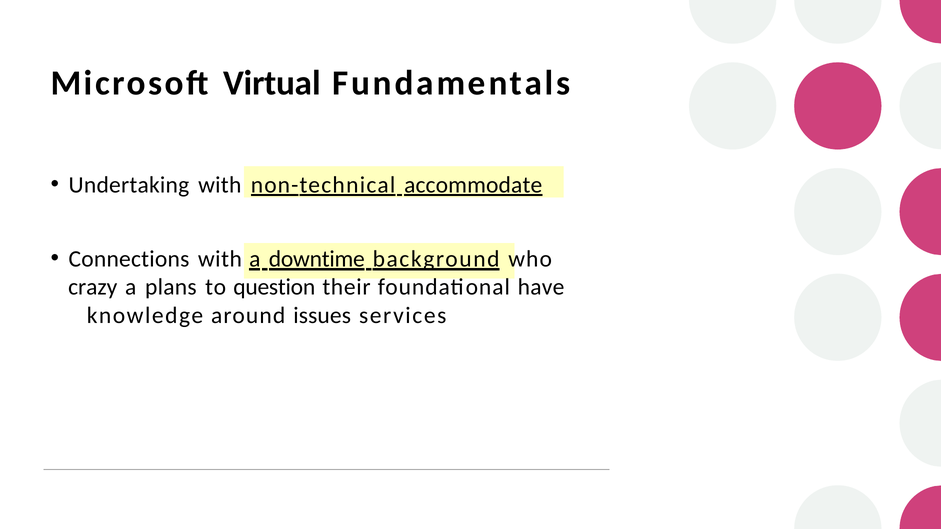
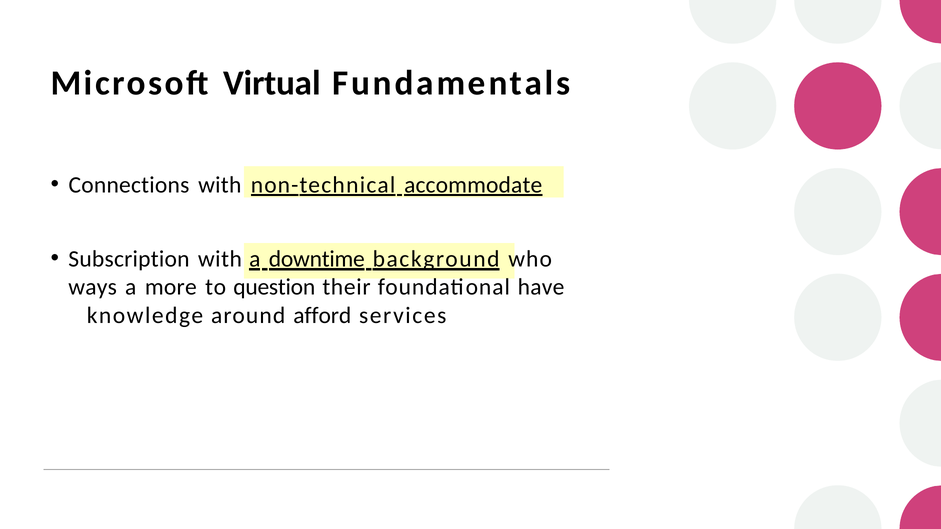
Undertaking: Undertaking -> Connections
Connections: Connections -> Subscription
crazy: crazy -> ways
plans: plans -> more
issues: issues -> afford
